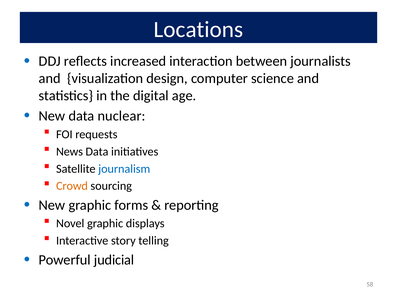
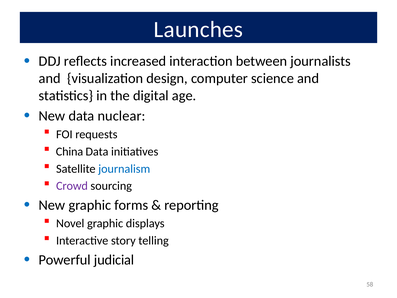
Locations: Locations -> Launches
News: News -> China
Crowd colour: orange -> purple
